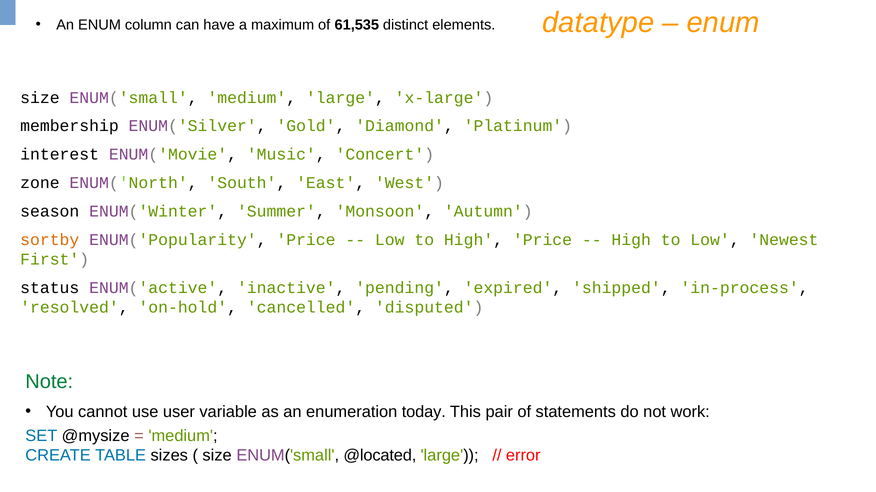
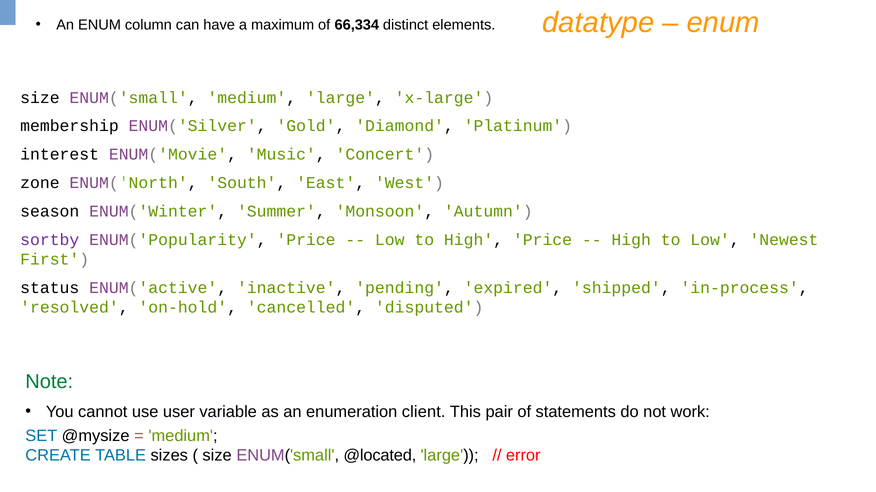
61,535: 61,535 -> 66,334
sortby colour: orange -> purple
today: today -> client
